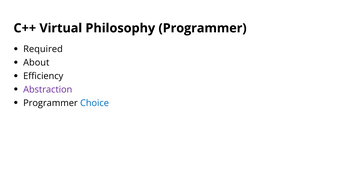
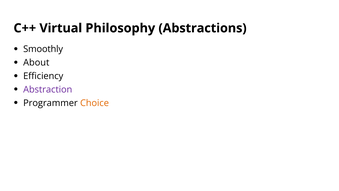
Philosophy Programmer: Programmer -> Abstractions
Required: Required -> Smoothly
Choice colour: blue -> orange
